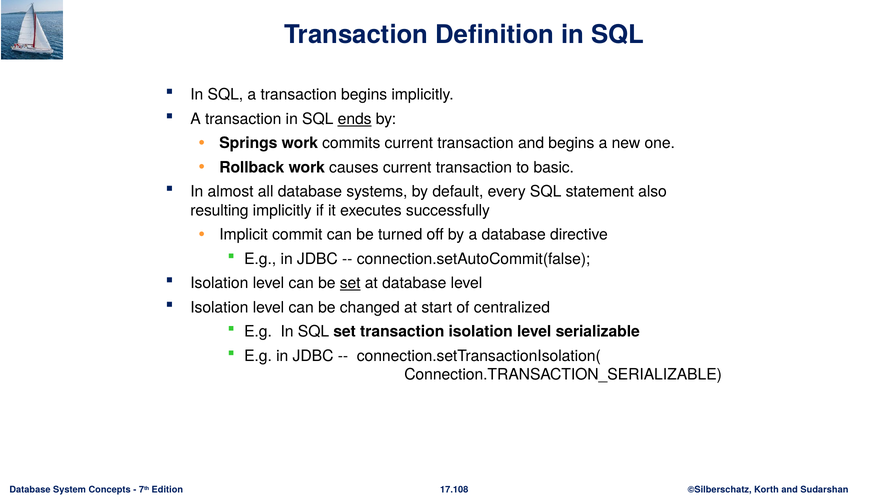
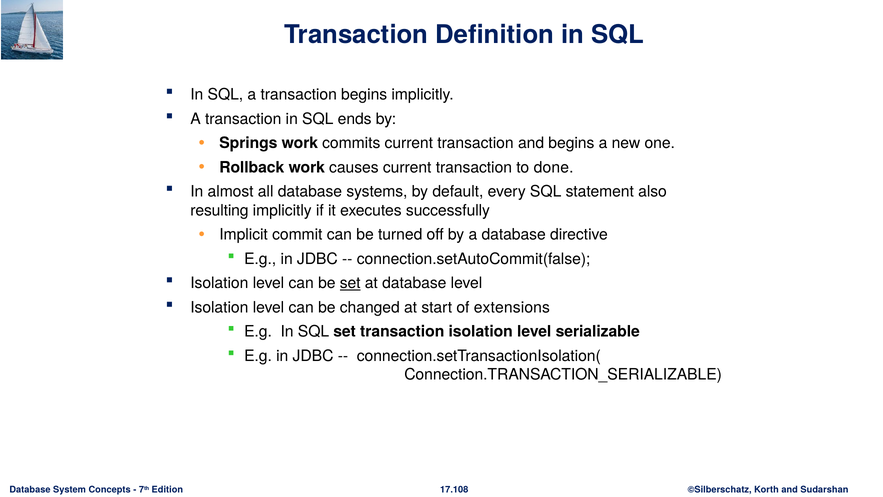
ends underline: present -> none
basic: basic -> done
centralized: centralized -> extensions
